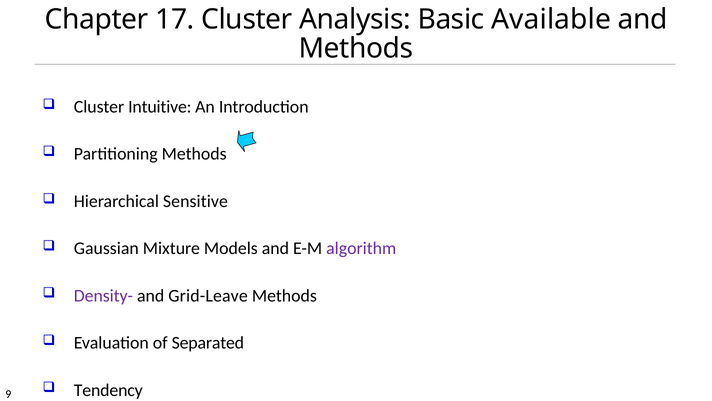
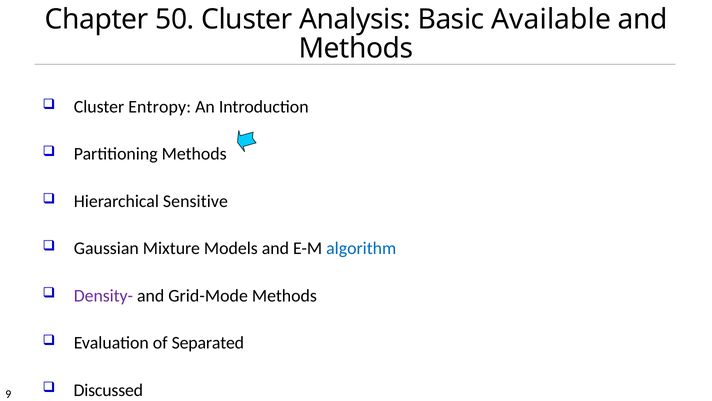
17: 17 -> 50
Intuitive: Intuitive -> Entropy
algorithm colour: purple -> blue
Grid-Leave: Grid-Leave -> Grid-Mode
Tendency: Tendency -> Discussed
